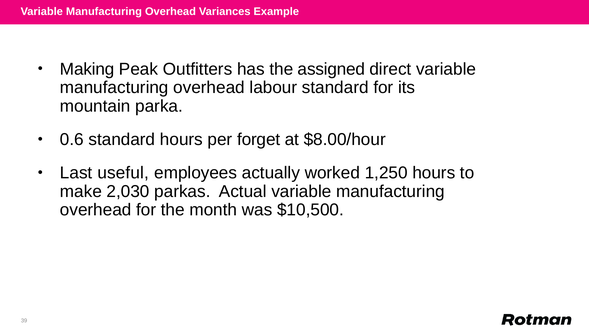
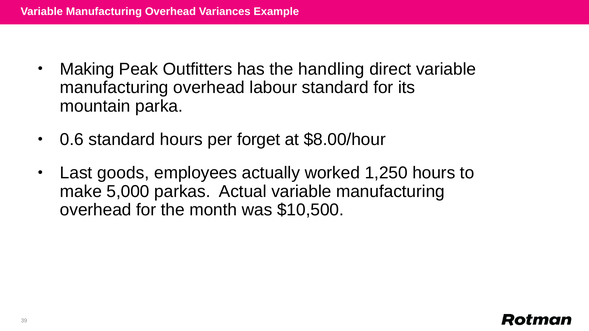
assigned: assigned -> handling
useful: useful -> goods
2,030: 2,030 -> 5,000
